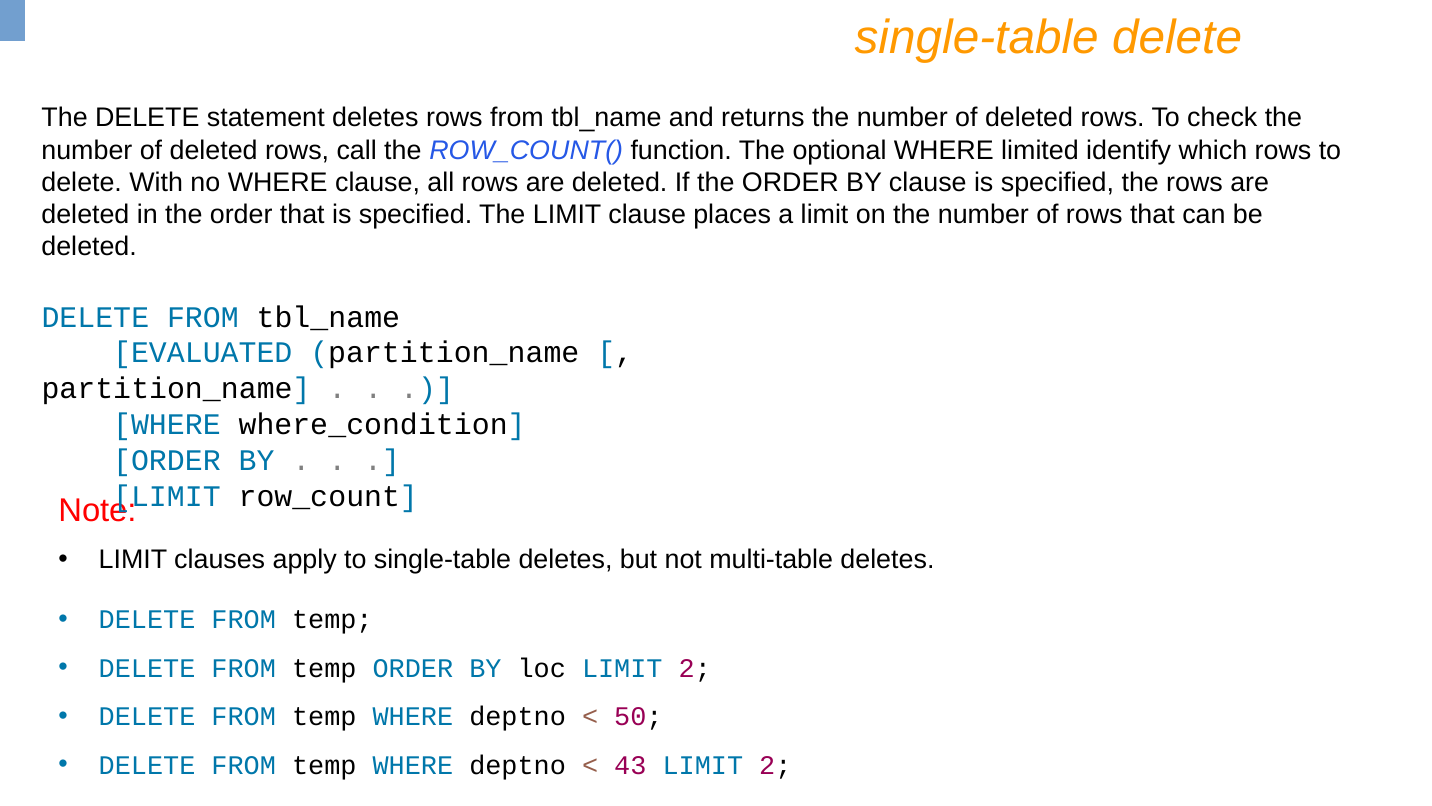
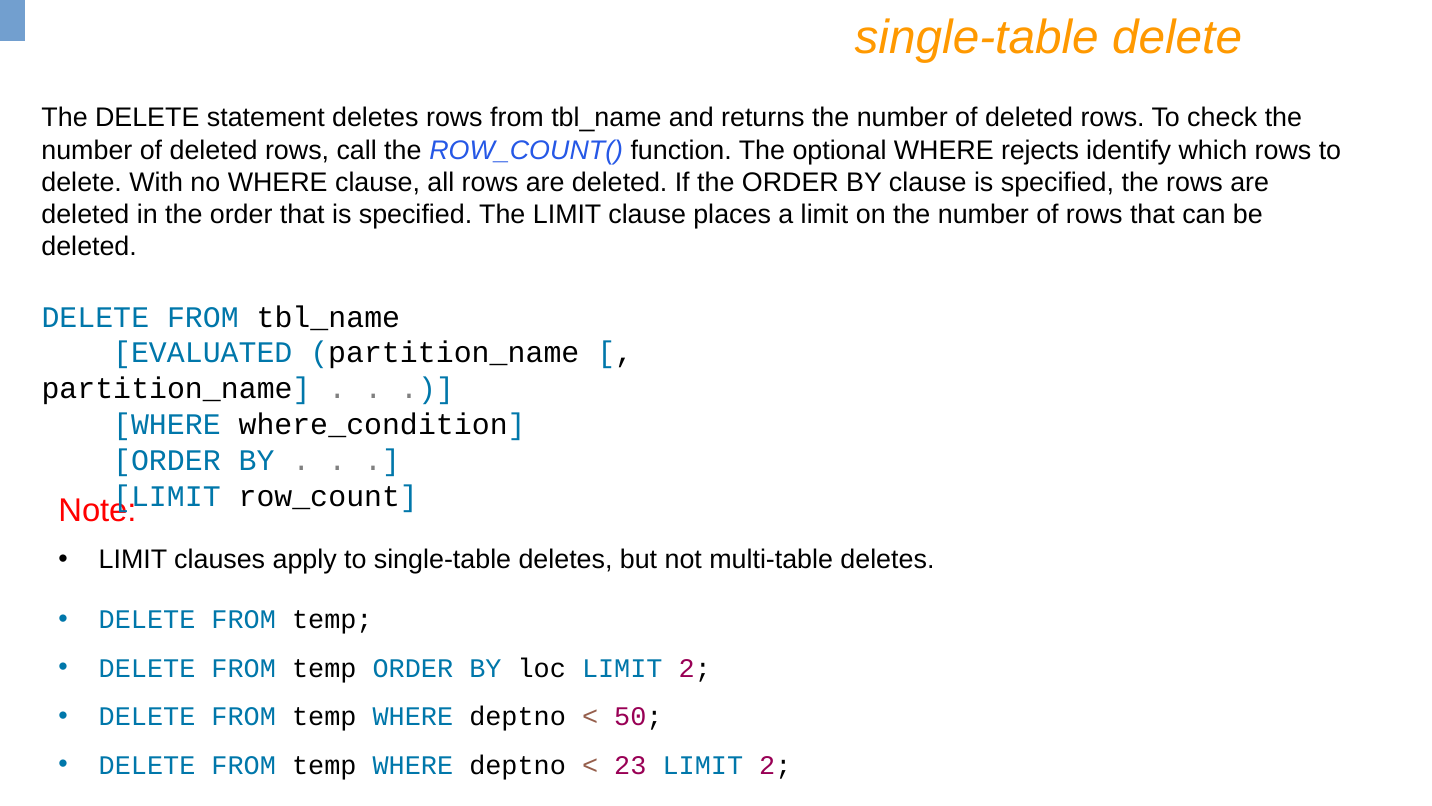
limited: limited -> rejects
43: 43 -> 23
